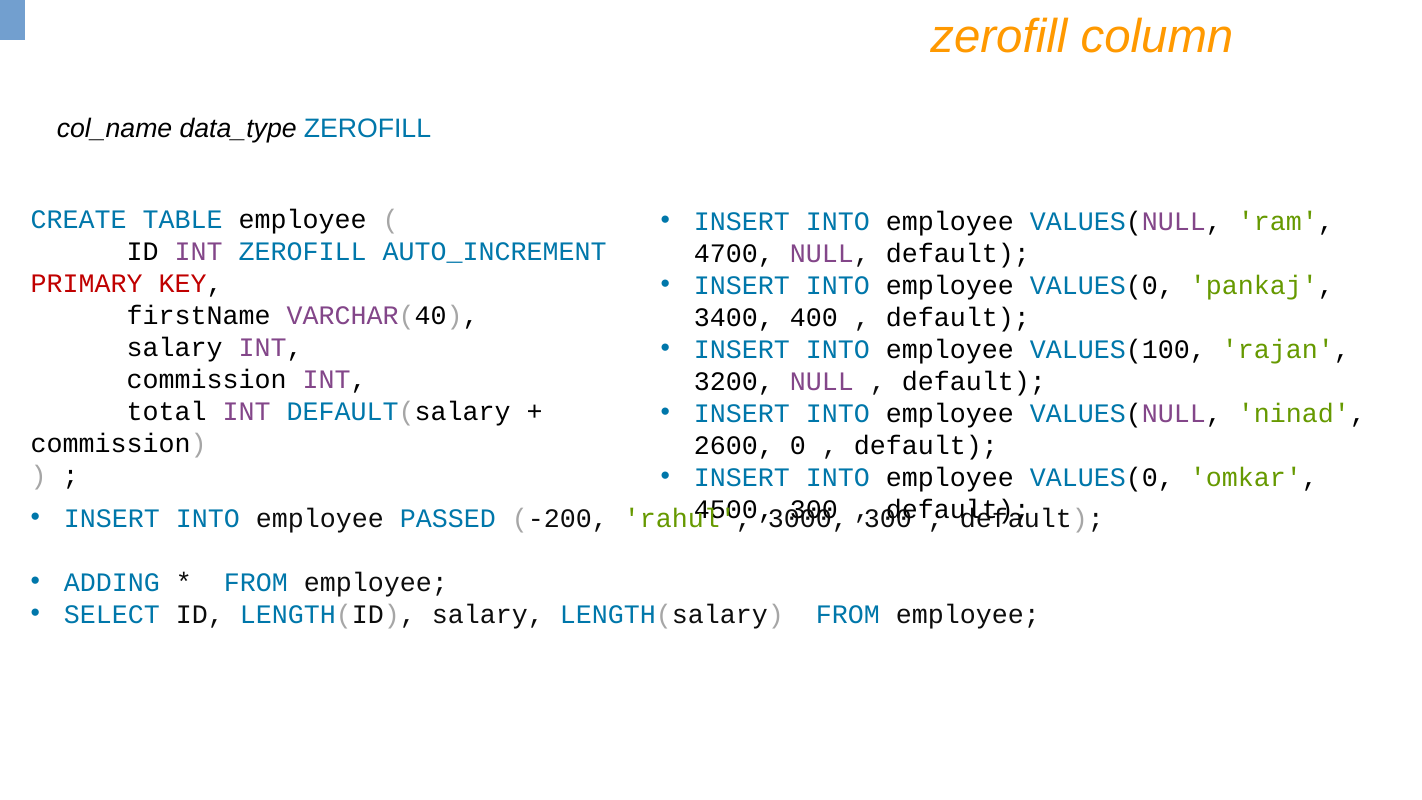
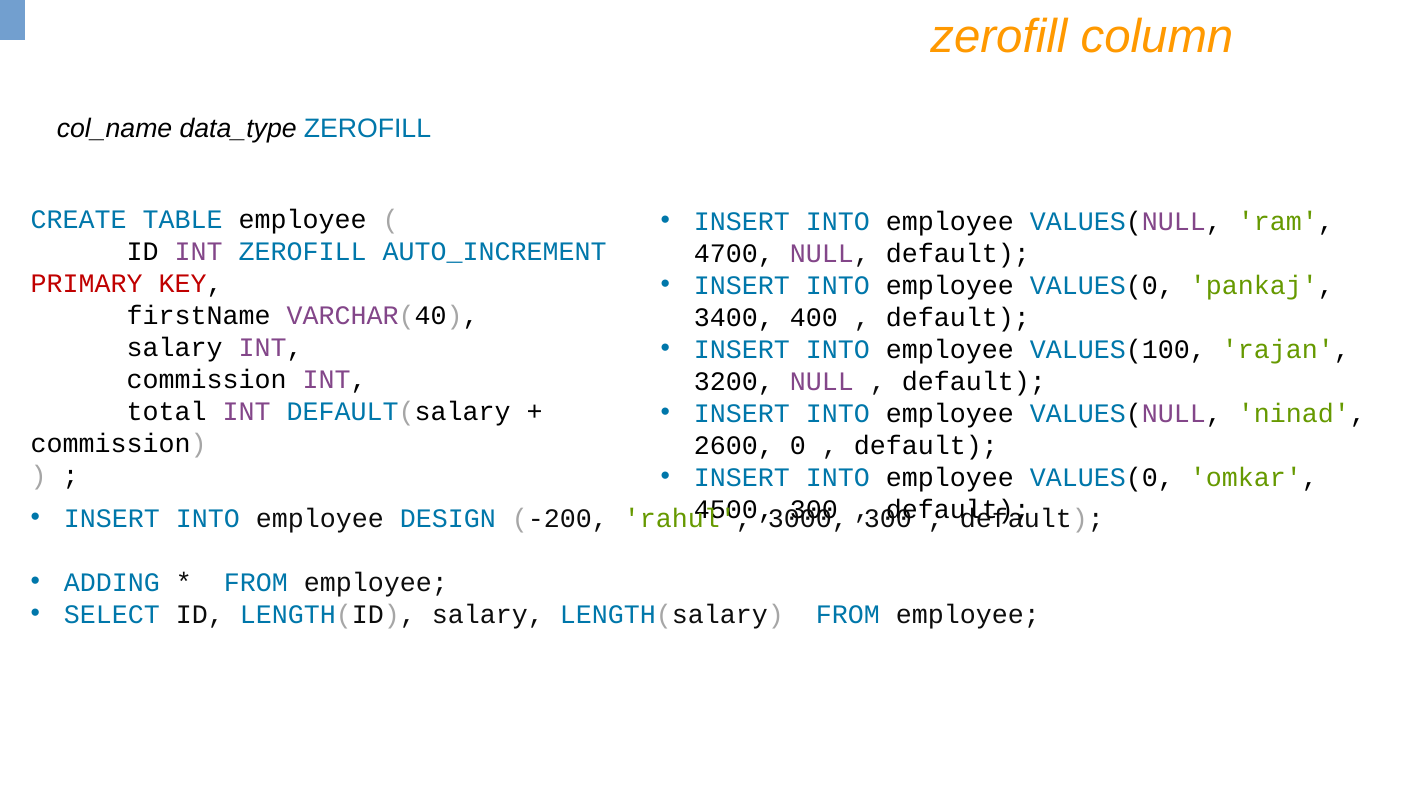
PASSED: PASSED -> DESIGN
